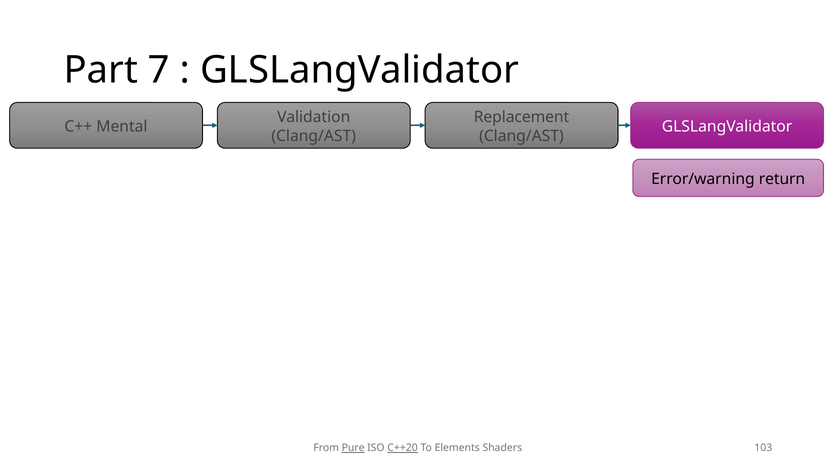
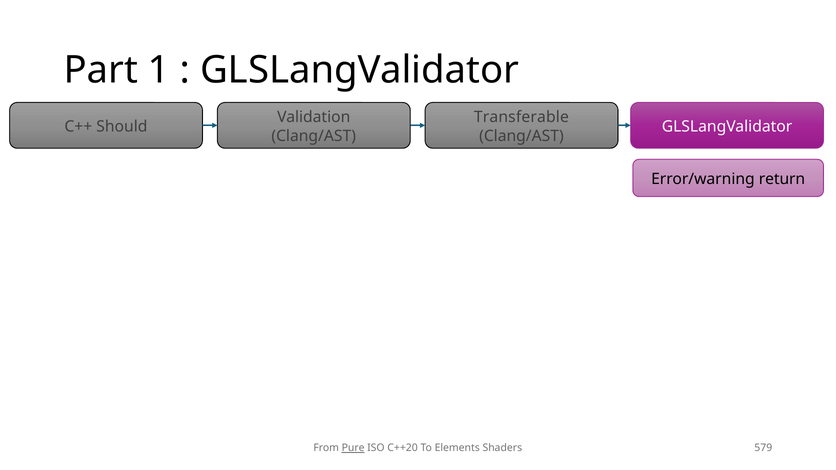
7: 7 -> 1
Replacement: Replacement -> Transferable
Mental: Mental -> Should
C++20 underline: present -> none
103: 103 -> 579
